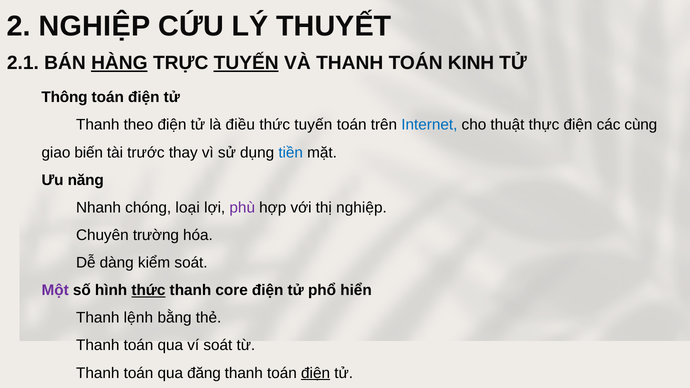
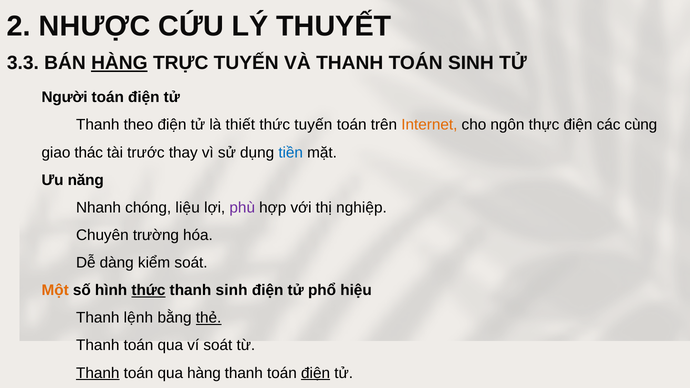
2 NGHIỆP: NGHIỆP -> NHƯỢC
2.1: 2.1 -> 3.3
TUYẾN at (246, 63) underline: present -> none
TOÁN KINH: KINH -> SINH
Thông: Thông -> Người
điều: điều -> thiết
Internet colour: blue -> orange
thuật: thuật -> ngôn
biến: biến -> thác
loại: loại -> liệu
Một colour: purple -> orange
thanh core: core -> sinh
hiển: hiển -> hiệu
thẻ underline: none -> present
Thanh at (98, 373) underline: none -> present
qua đăng: đăng -> hàng
